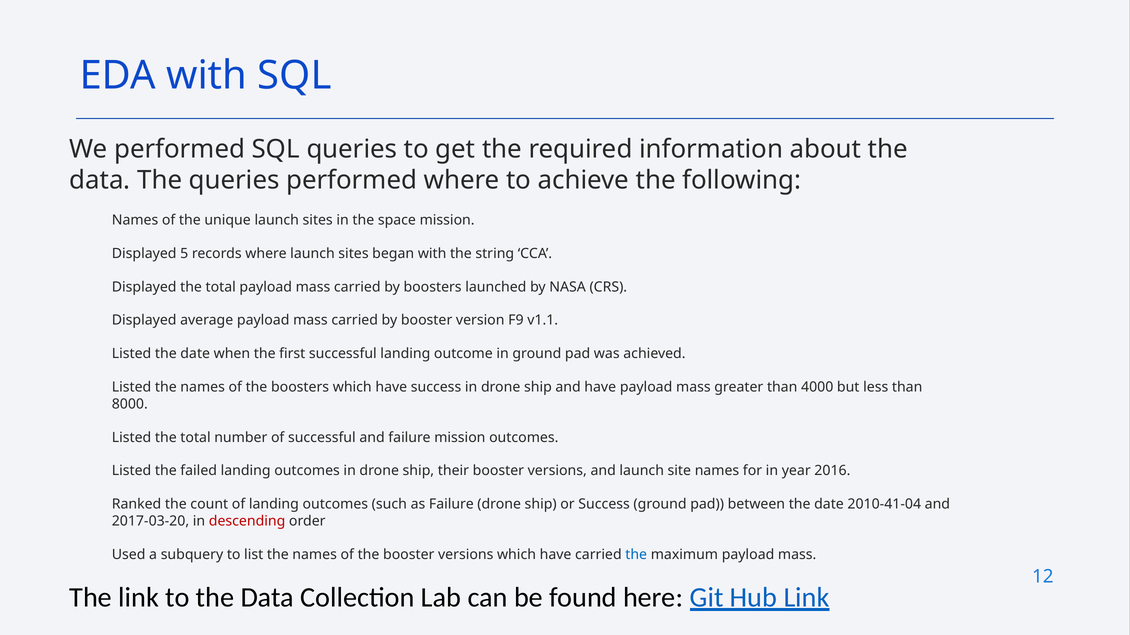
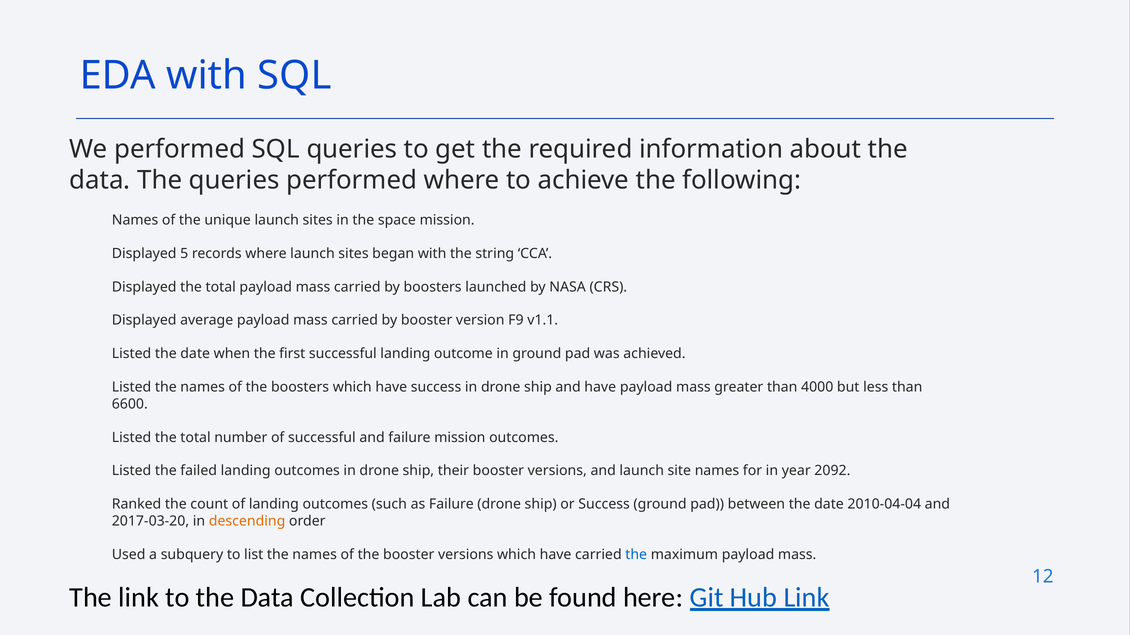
8000: 8000 -> 6600
2016: 2016 -> 2092
2010-41-04: 2010-41-04 -> 2010-04-04
descending colour: red -> orange
